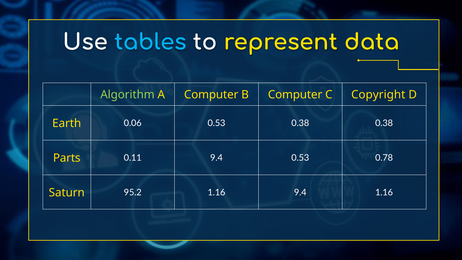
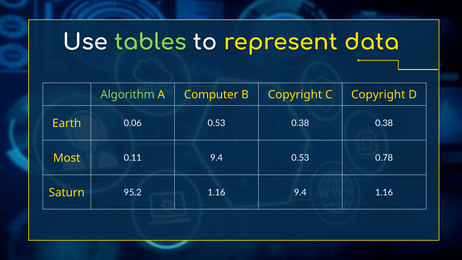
tables colour: light blue -> light green
B Computer: Computer -> Copyright
Parts: Parts -> Most
